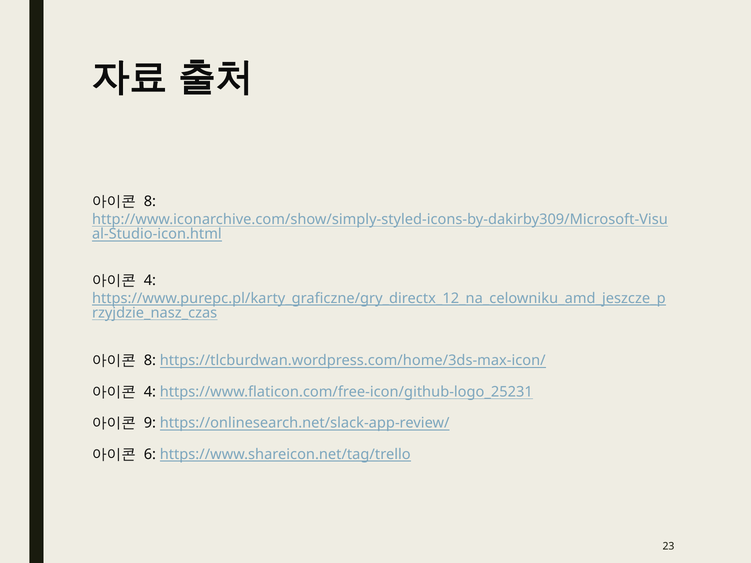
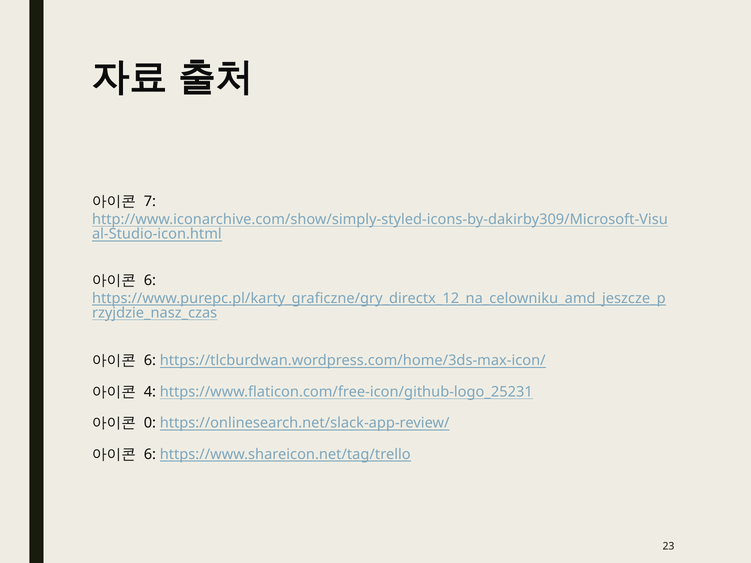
8 at (150, 202): 8 -> 7
4 at (150, 281): 4 -> 6
8 at (150, 361): 8 -> 6
9: 9 -> 0
